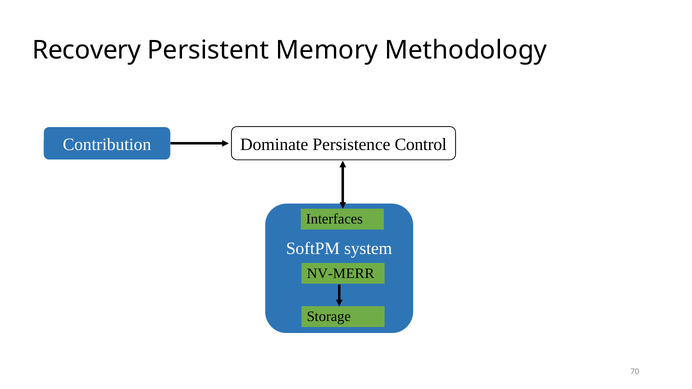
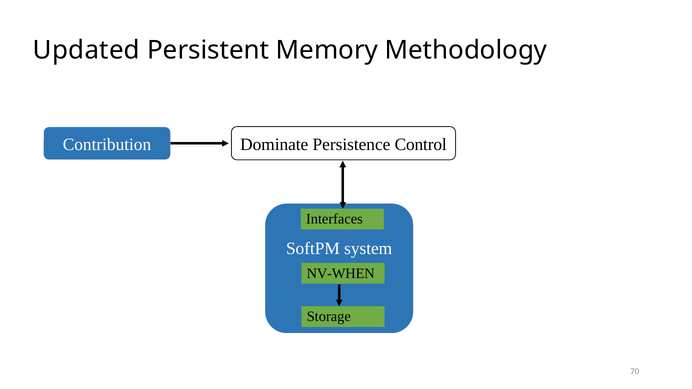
Recovery: Recovery -> Updated
NV-MERR: NV-MERR -> NV-WHEN
